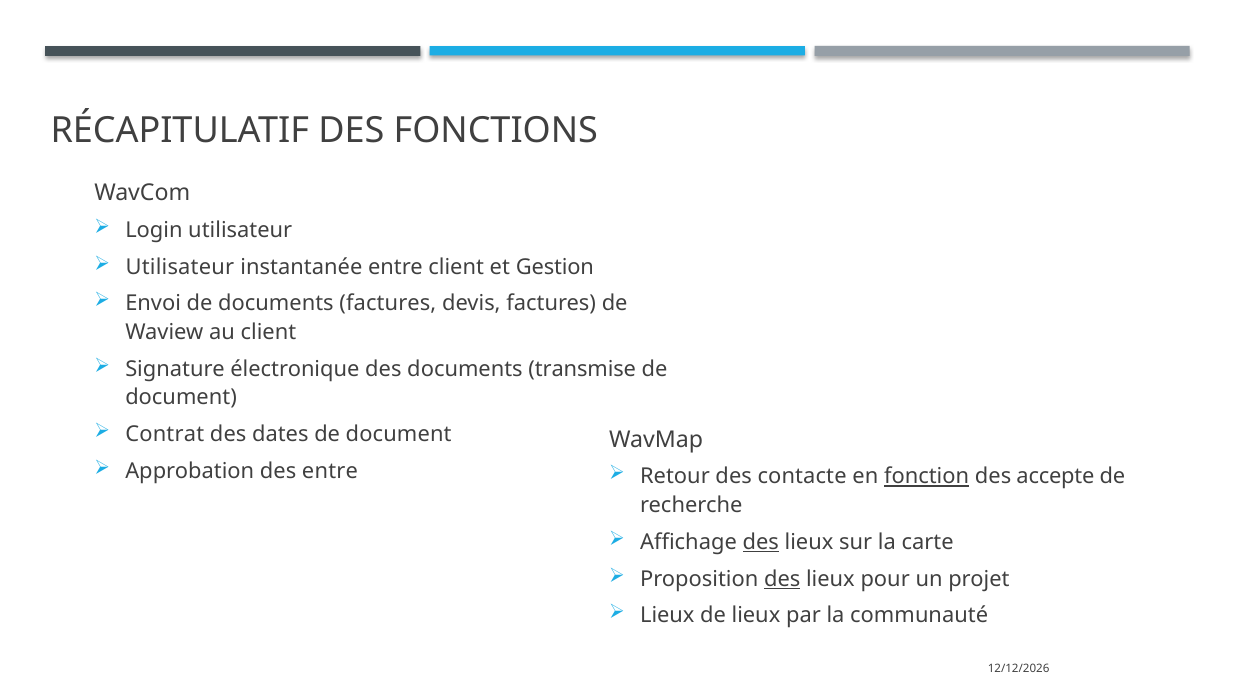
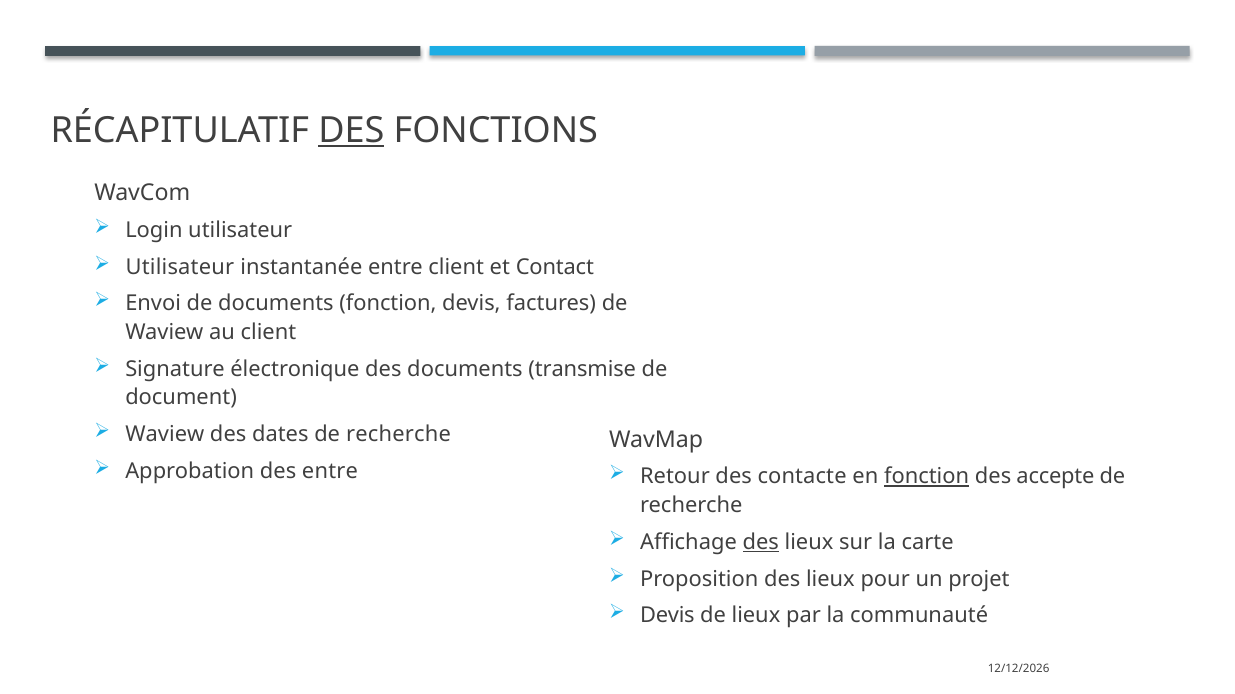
DES at (351, 130) underline: none -> present
Gestion: Gestion -> Contact
documents factures: factures -> fonction
Contrat at (165, 435): Contrat -> Waview
dates de document: document -> recherche
des at (782, 579) underline: present -> none
Lieux at (667, 616): Lieux -> Devis
